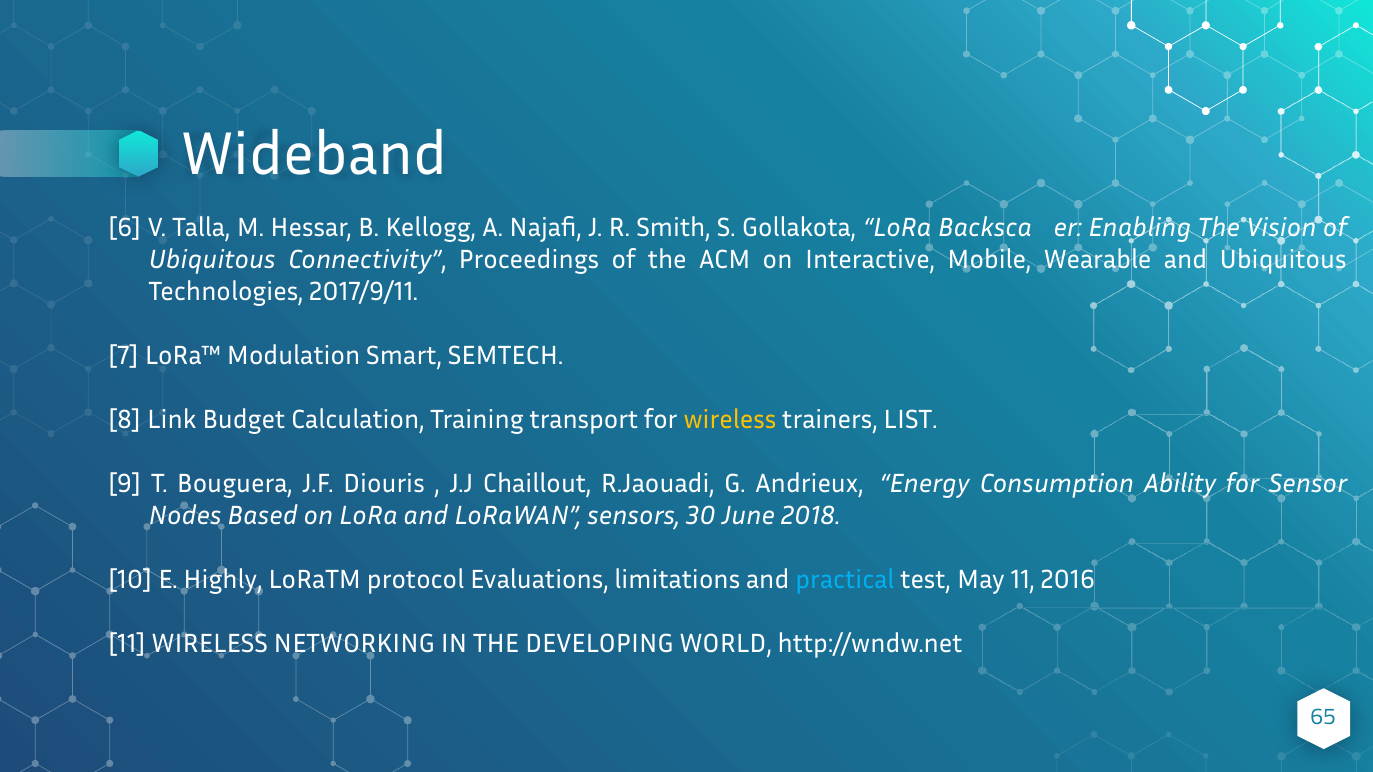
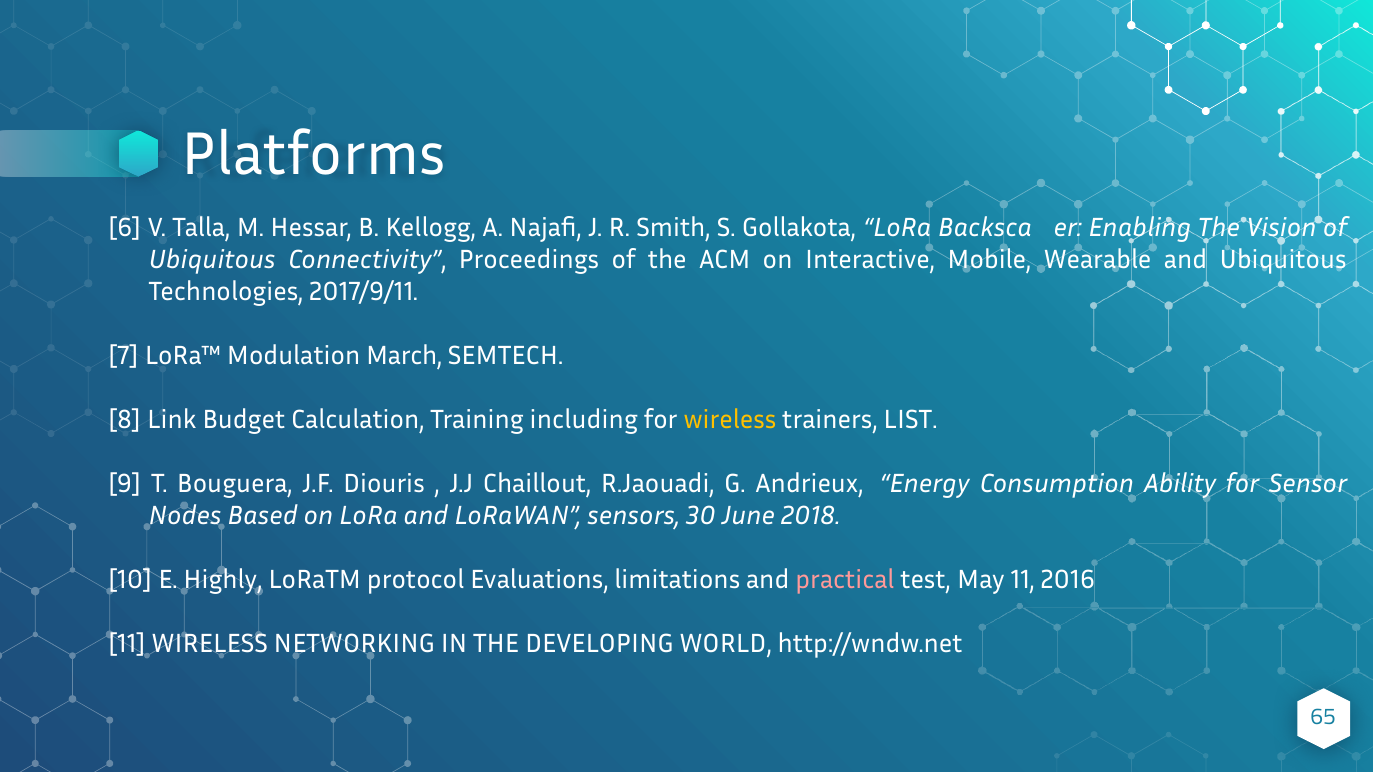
Wideband: Wideband -> Platforms
Smart: Smart -> March
transport: transport -> including
practical colour: light blue -> pink
